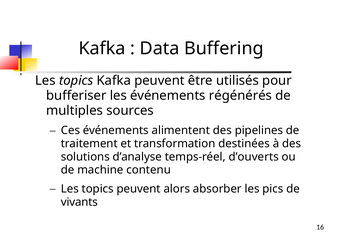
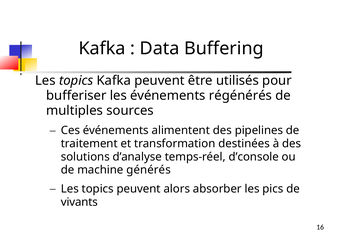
d’ouverts: d’ouverts -> d’console
contenu: contenu -> générés
